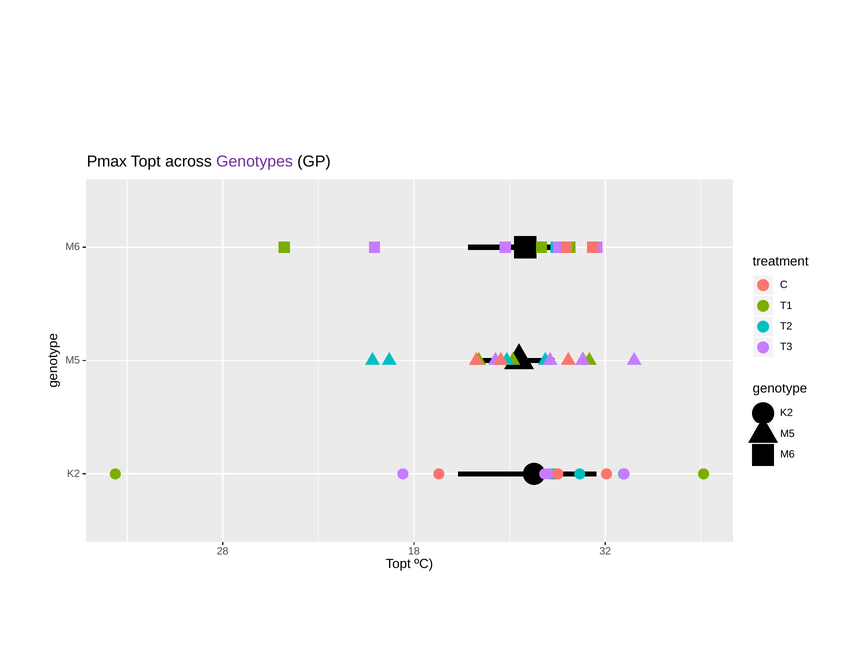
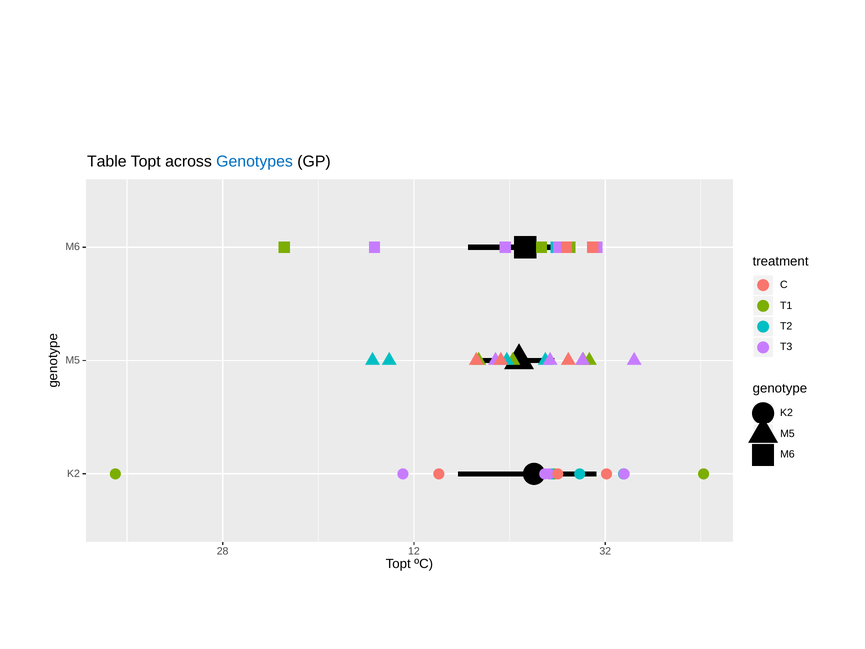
Pmax: Pmax -> Table
Genotypes colour: purple -> blue
18: 18 -> 12
